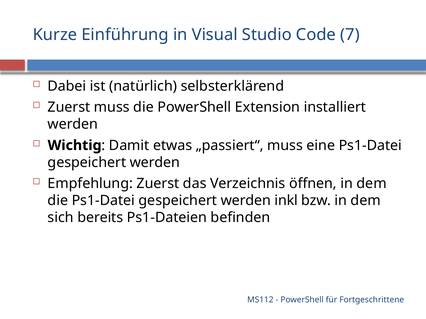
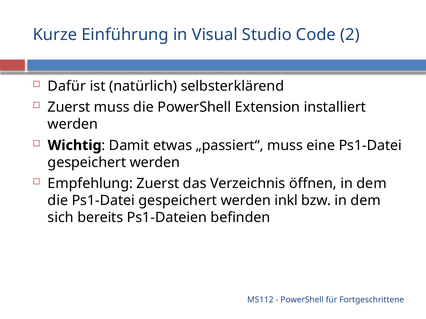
7: 7 -> 2
Dabei: Dabei -> Dafür
